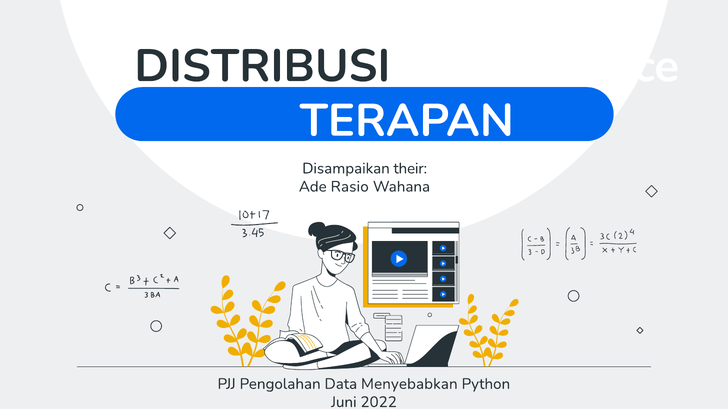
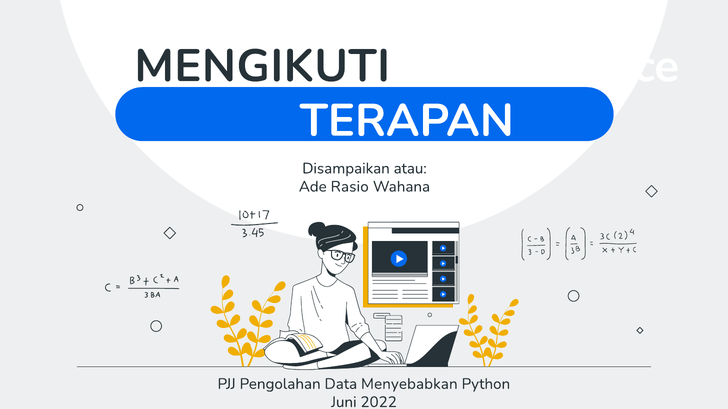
DISTRIBUSI: DISTRIBUSI -> MENGIKUTI
their: their -> atau
